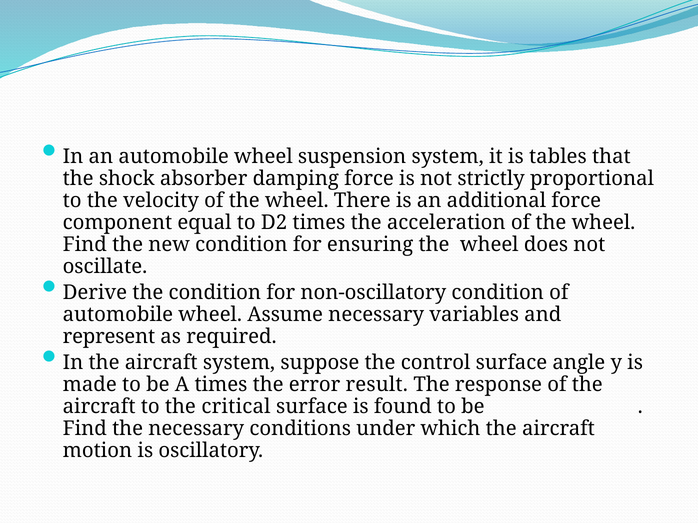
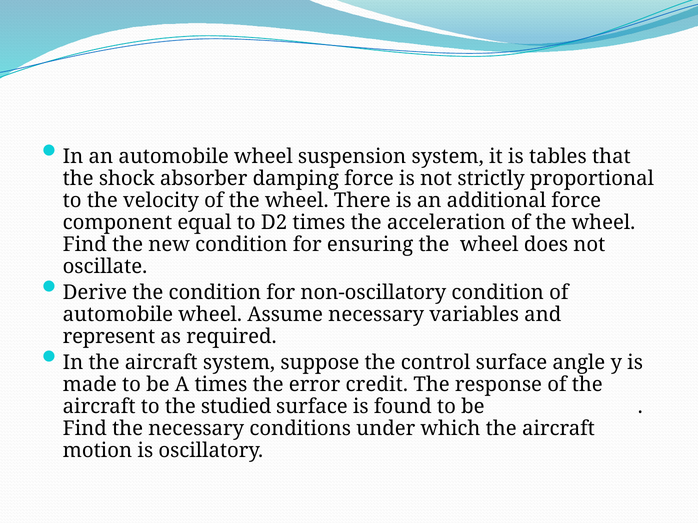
result: result -> credit
critical: critical -> studied
